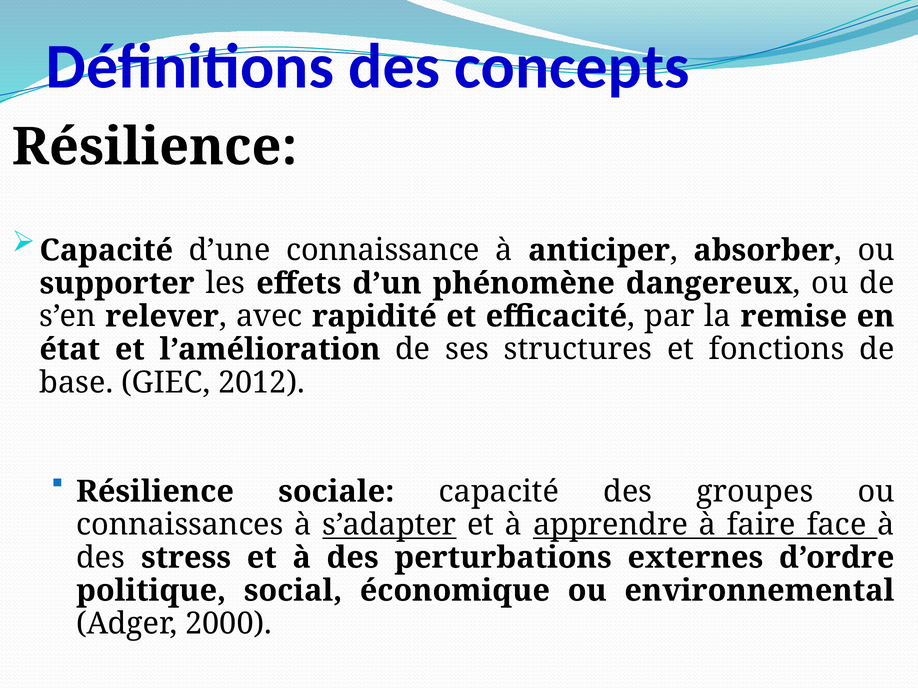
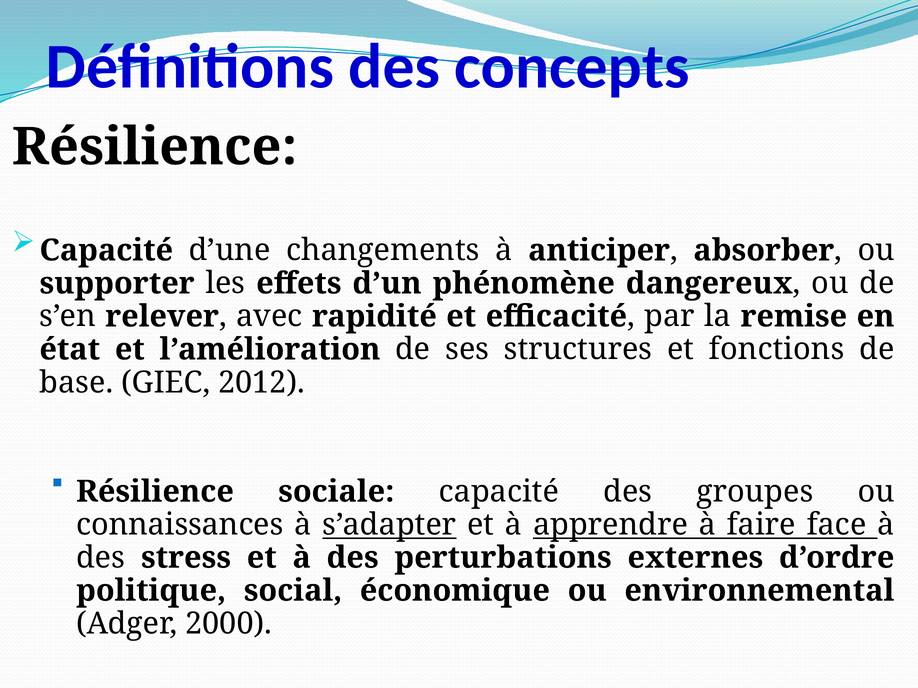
connaissance: connaissance -> changements
